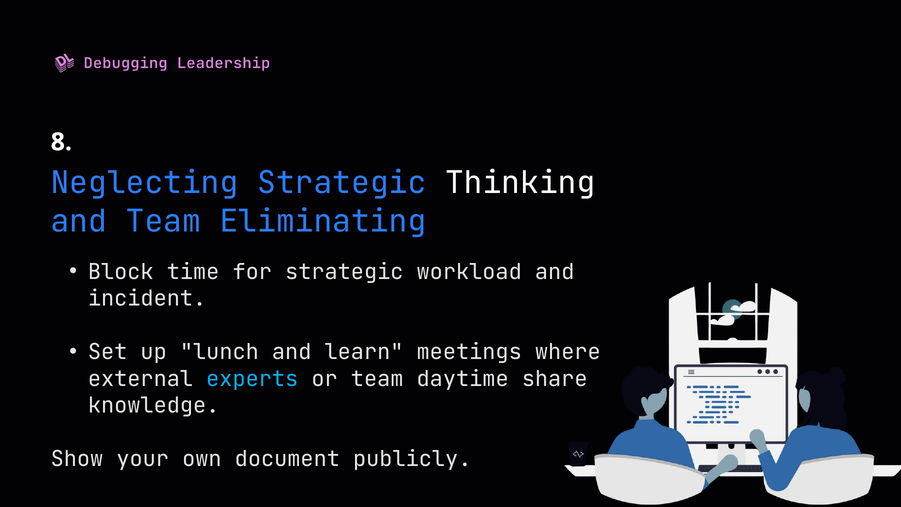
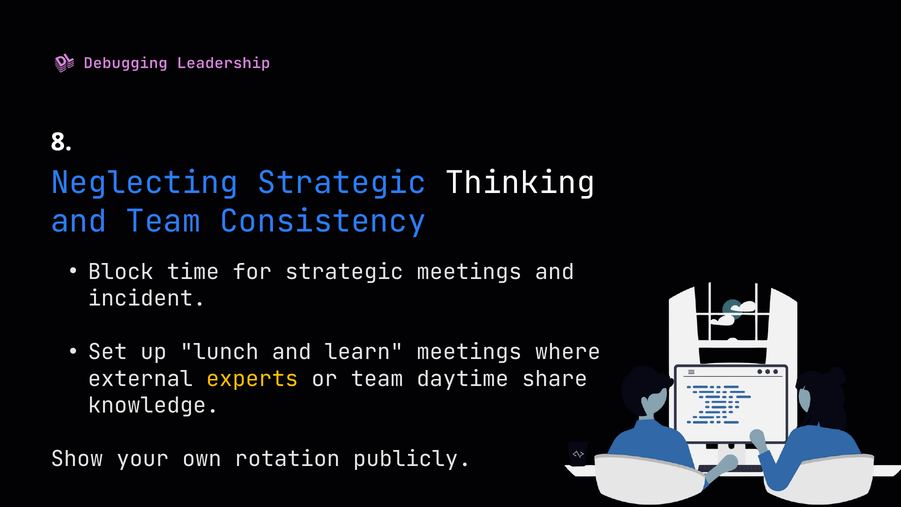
Eliminating: Eliminating -> Consistency
strategic workload: workload -> meetings
experts colour: light blue -> yellow
document: document -> rotation
